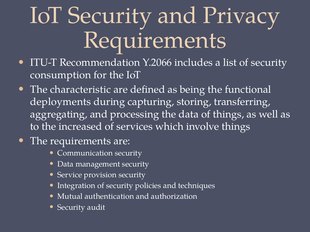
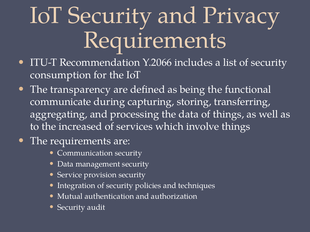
characteristic: characteristic -> transparency
deployments: deployments -> communicate
